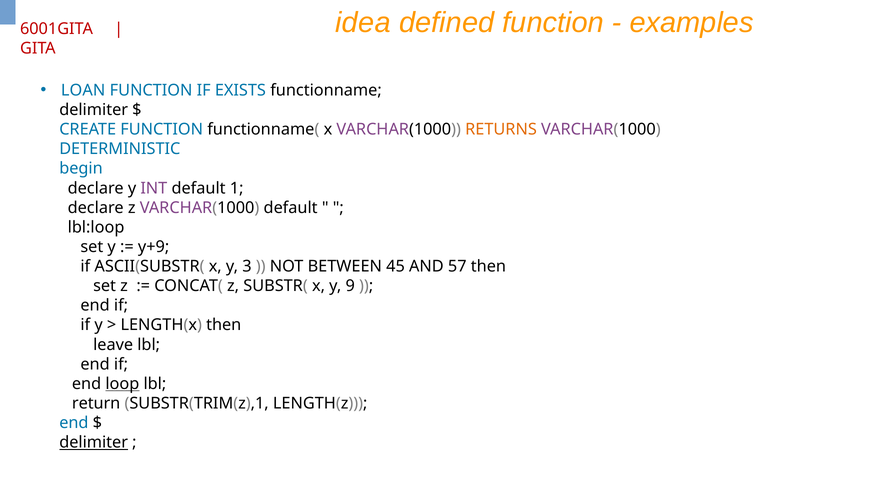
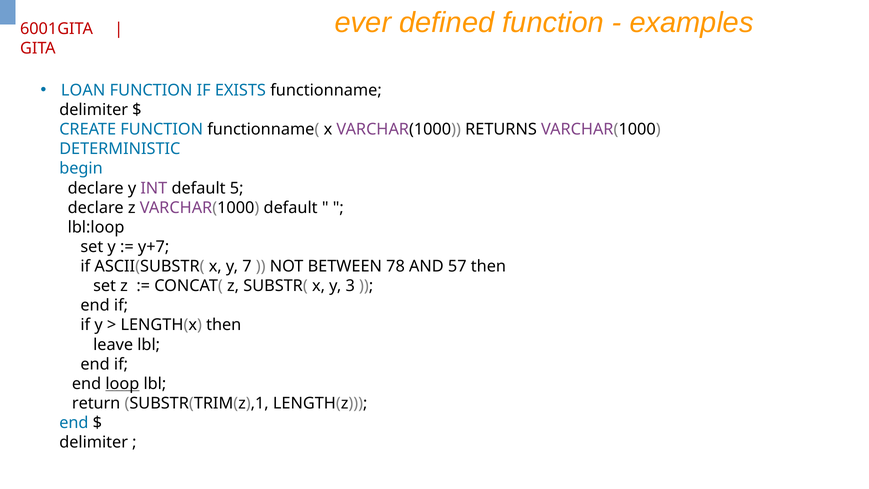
idea: idea -> ever
RETURNS colour: orange -> black
1: 1 -> 5
y+9: y+9 -> y+7
3: 3 -> 7
45: 45 -> 78
9: 9 -> 3
delimiter at (94, 442) underline: present -> none
